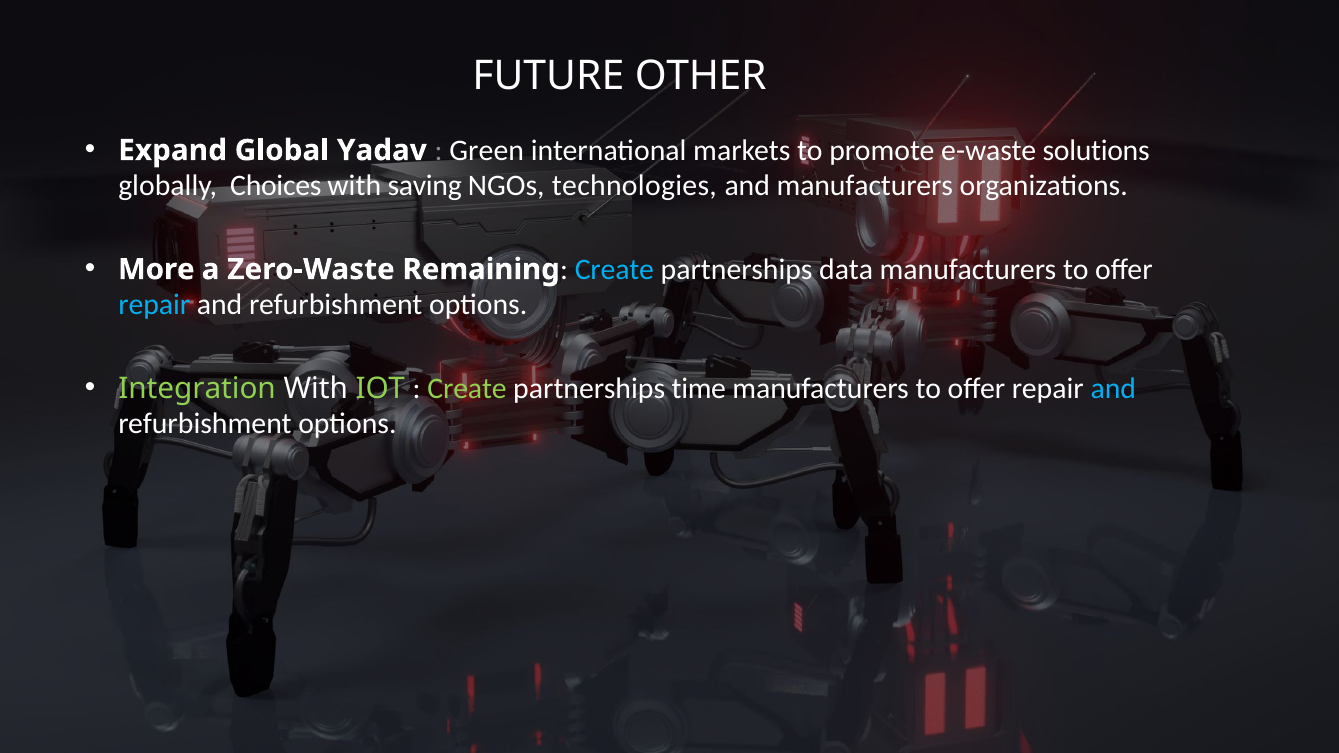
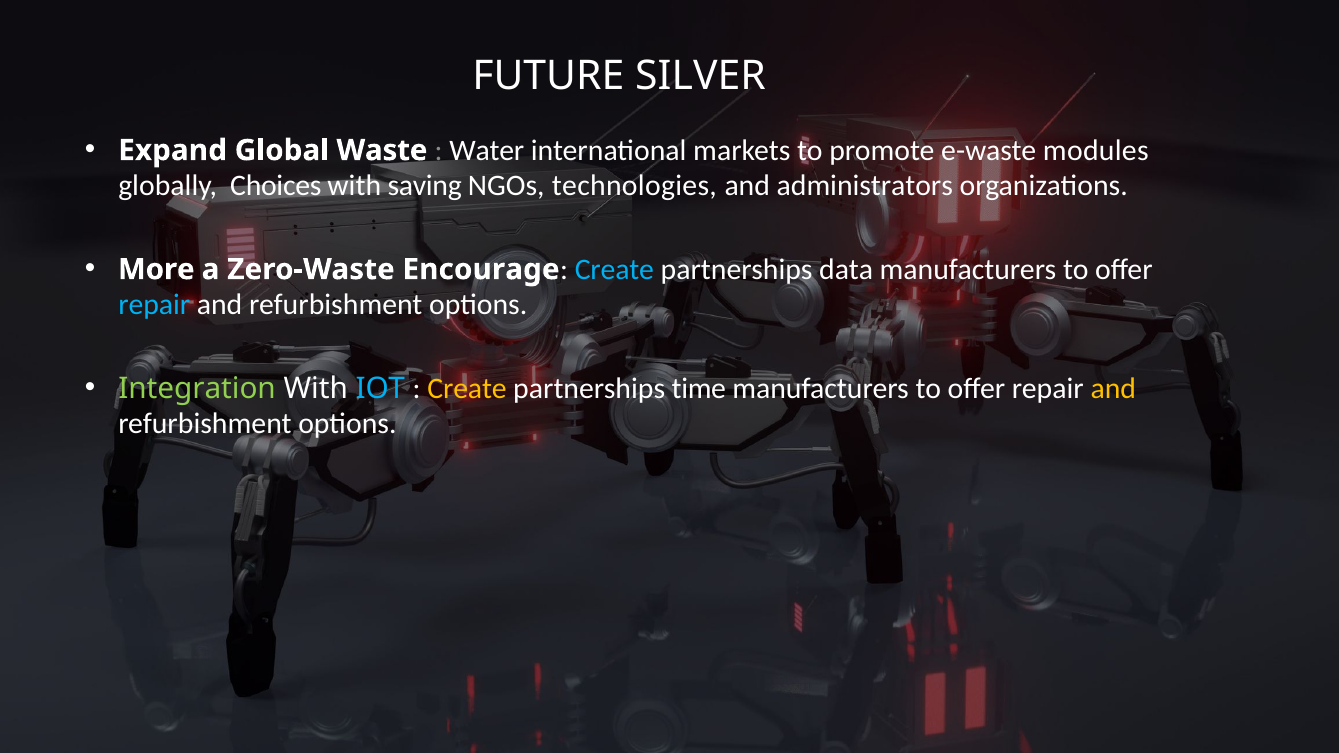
OTHER: OTHER -> SILVER
Yadav: Yadav -> Waste
Green: Green -> Water
solutions: solutions -> modules
and manufacturers: manufacturers -> administrators
Remaining: Remaining -> Encourage
IOT colour: light green -> light blue
Create at (467, 389) colour: light green -> yellow
and at (1113, 389) colour: light blue -> yellow
